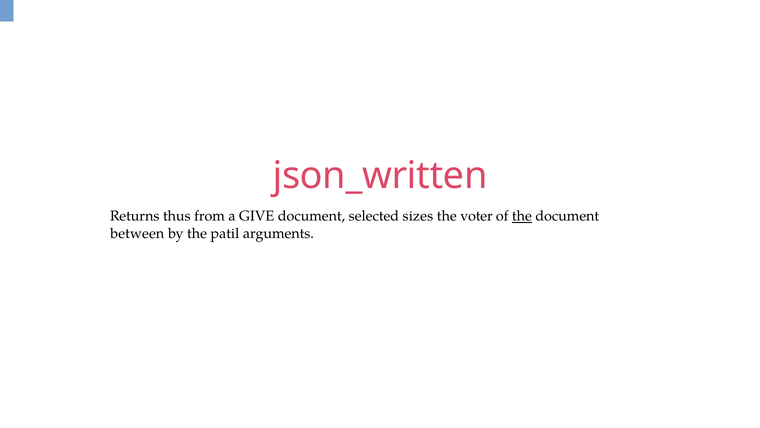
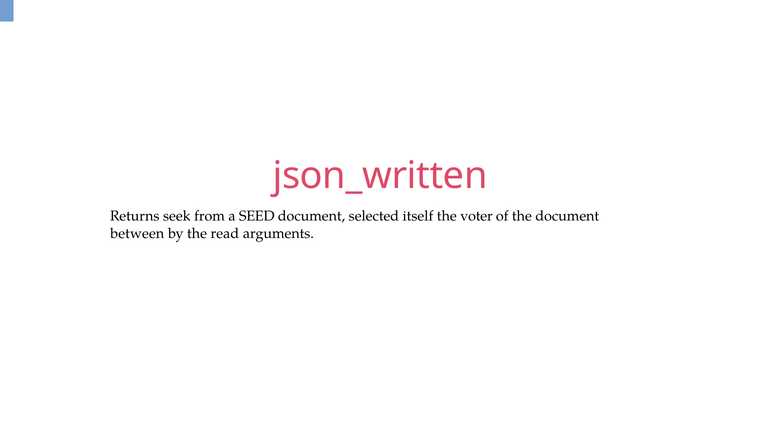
thus: thus -> seek
GIVE: GIVE -> SEED
sizes: sizes -> itself
the at (522, 216) underline: present -> none
patil: patil -> read
